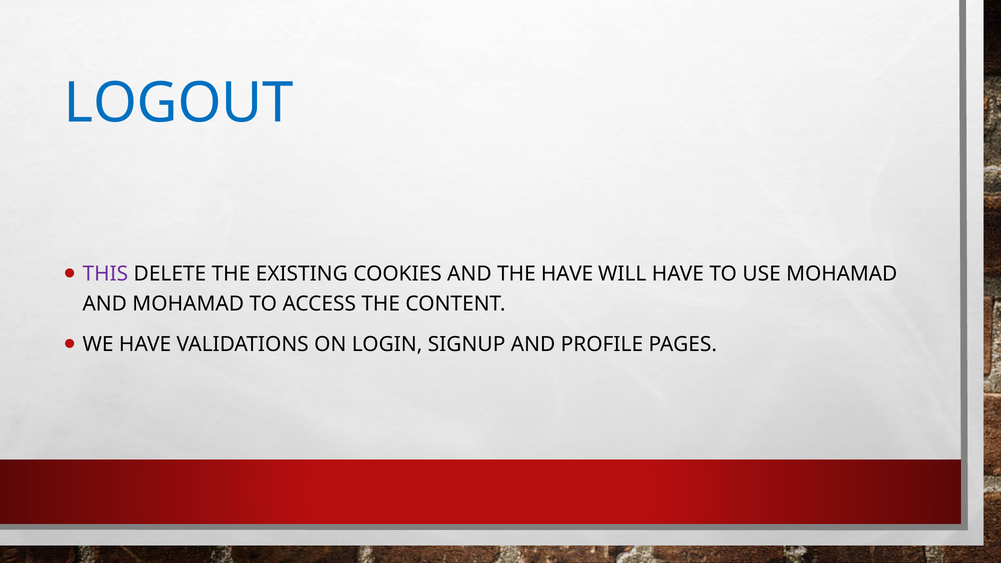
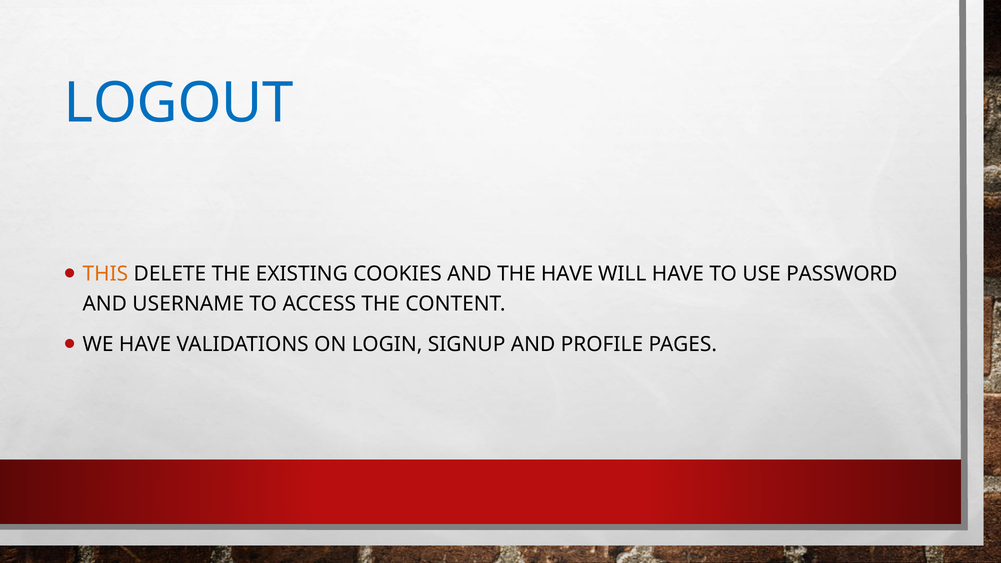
THIS colour: purple -> orange
USE MOHAMAD: MOHAMAD -> PASSWORD
AND MOHAMAD: MOHAMAD -> USERNAME
